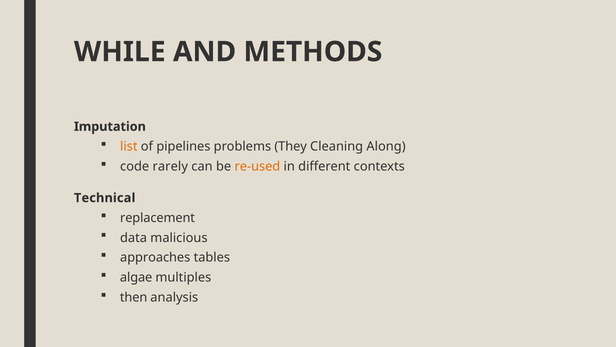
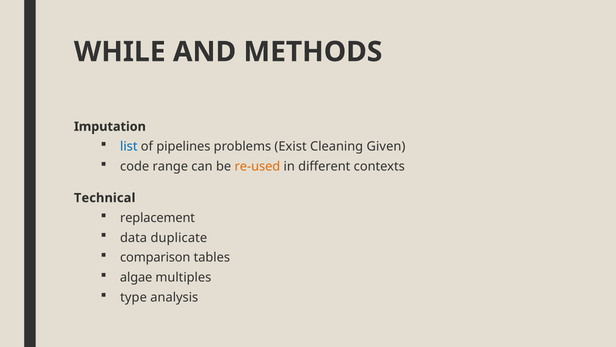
list colour: orange -> blue
They: They -> Exist
Along: Along -> Given
rarely: rarely -> range
malicious: malicious -> duplicate
approaches: approaches -> comparison
then: then -> type
